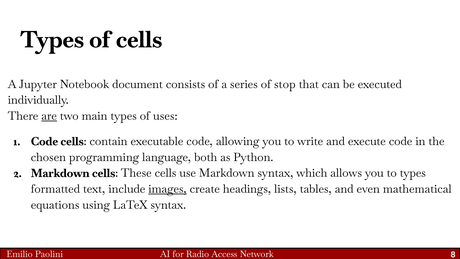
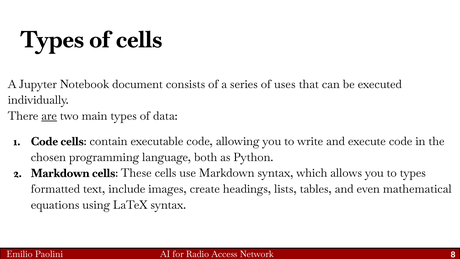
stop: stop -> uses
uses: uses -> data
images underline: present -> none
